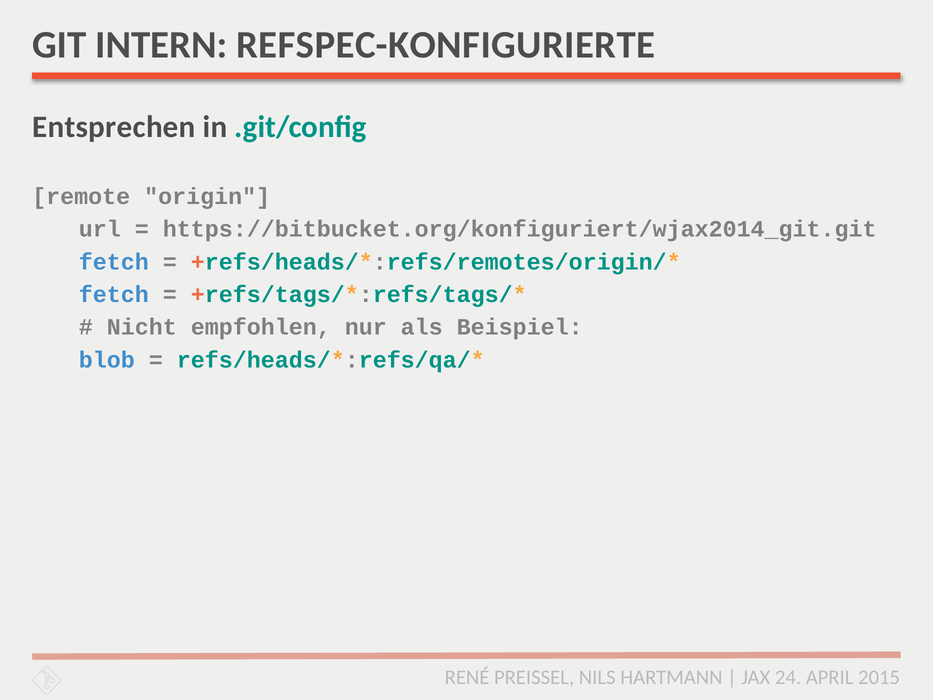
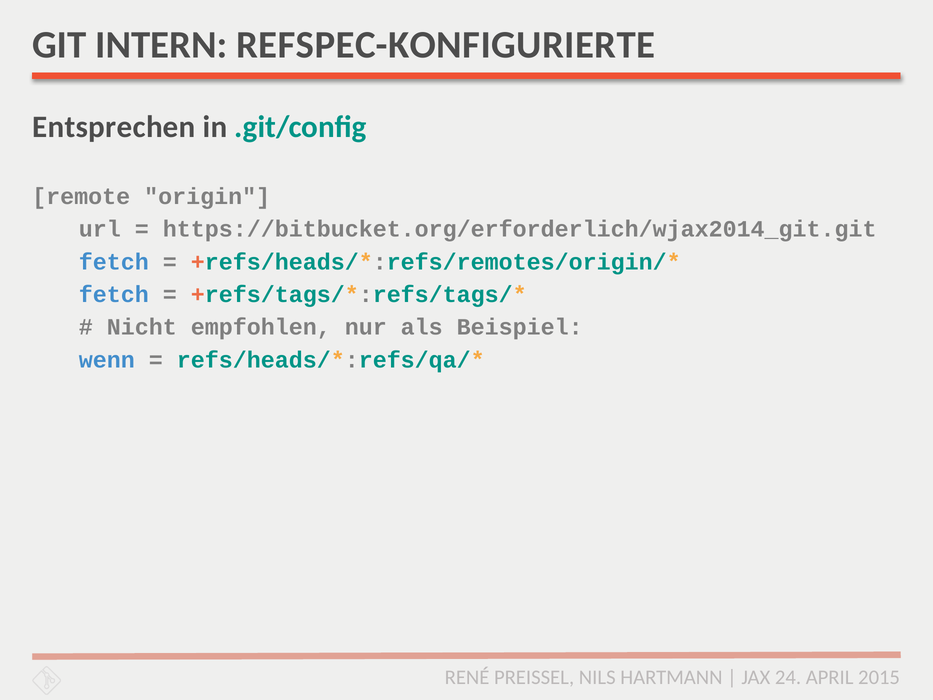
https://bitbucket.org/konfiguriert/wjax2014_git.git: https://bitbucket.org/konfiguriert/wjax2014_git.git -> https://bitbucket.org/erforderlich/wjax2014_git.git
blob: blob -> wenn
